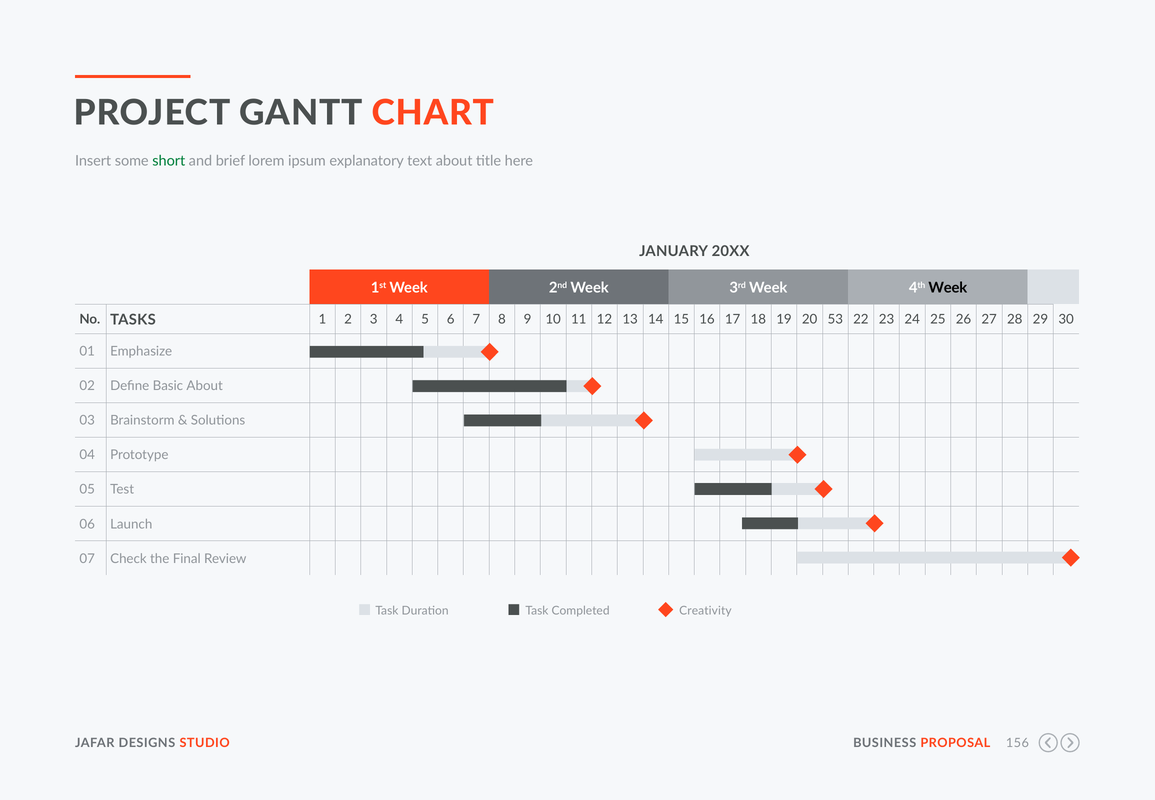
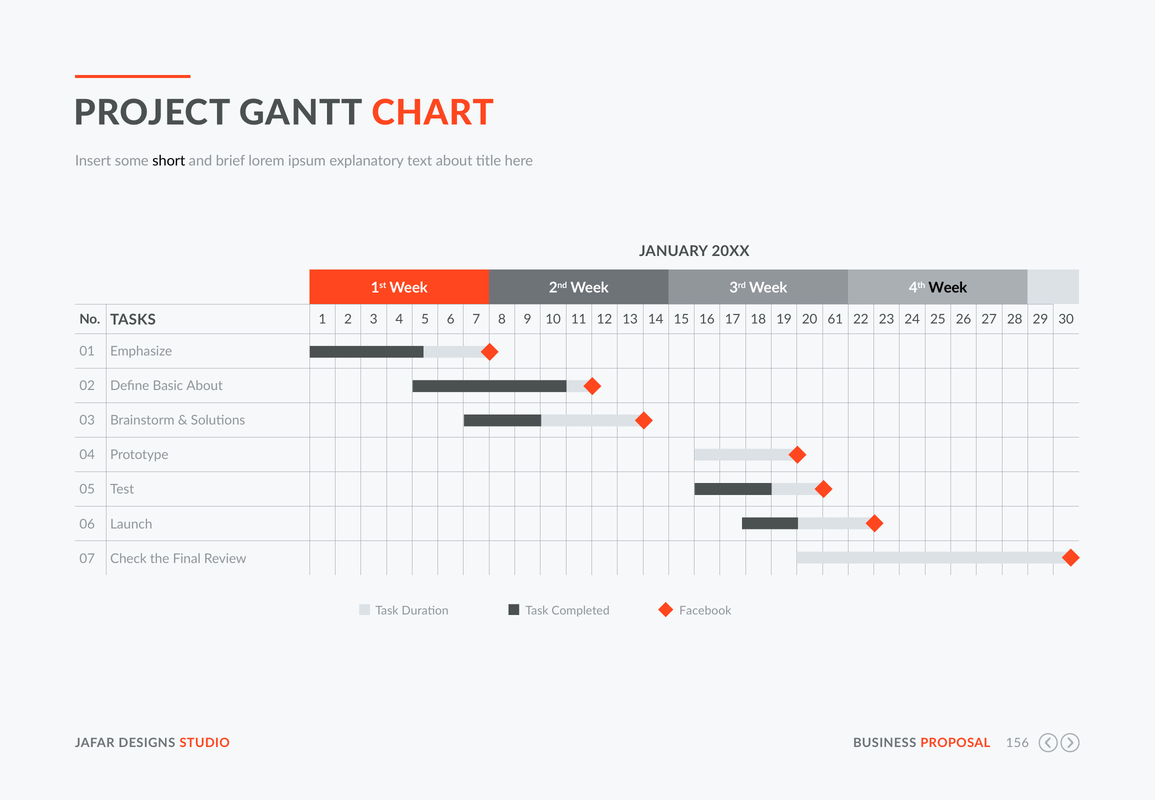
short colour: green -> black
53: 53 -> 61
Creativity: Creativity -> Facebook
